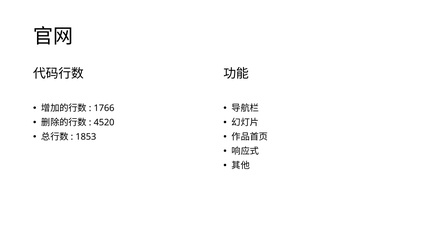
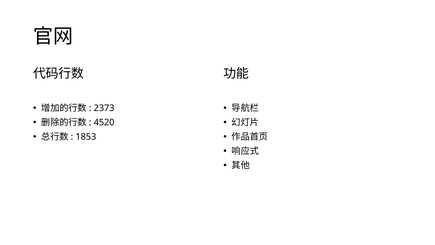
1766: 1766 -> 2373
